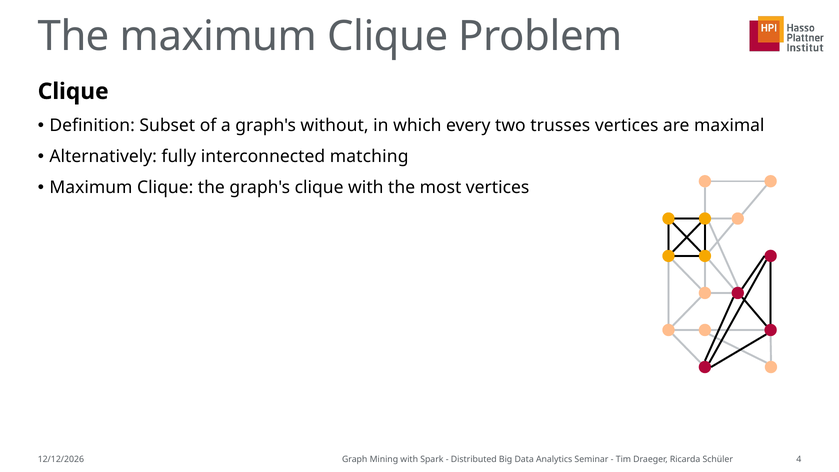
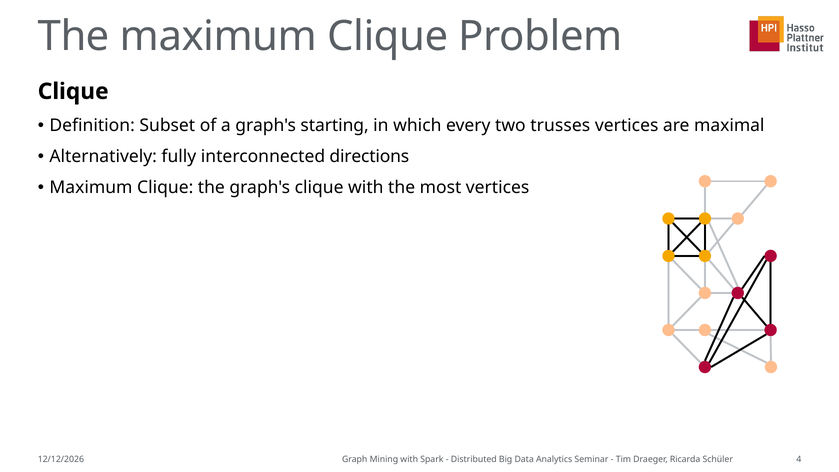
without: without -> starting
matching: matching -> directions
